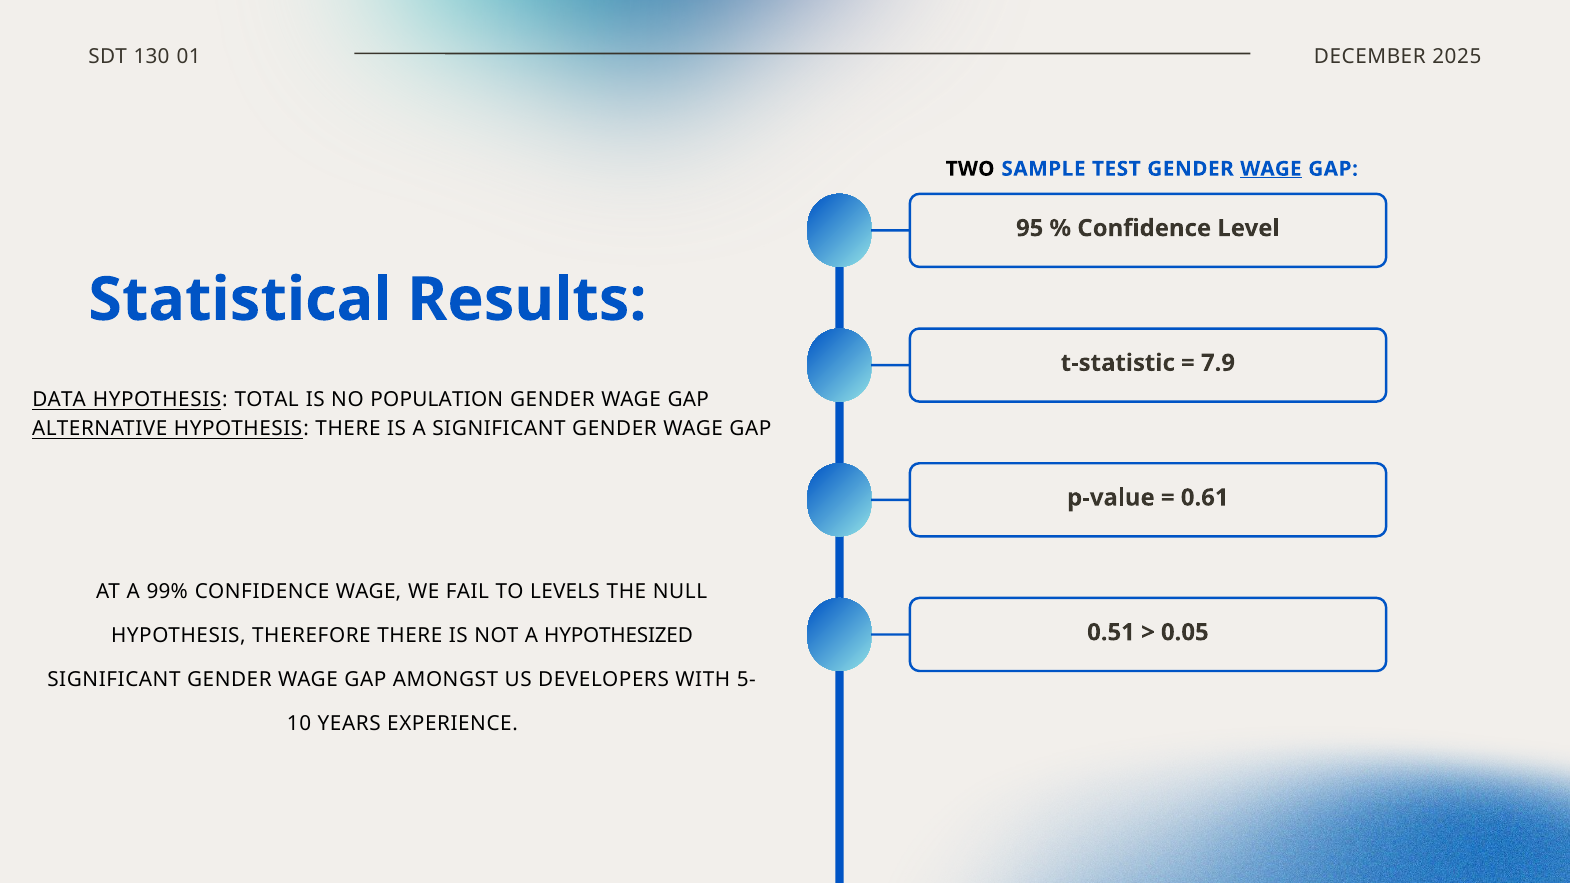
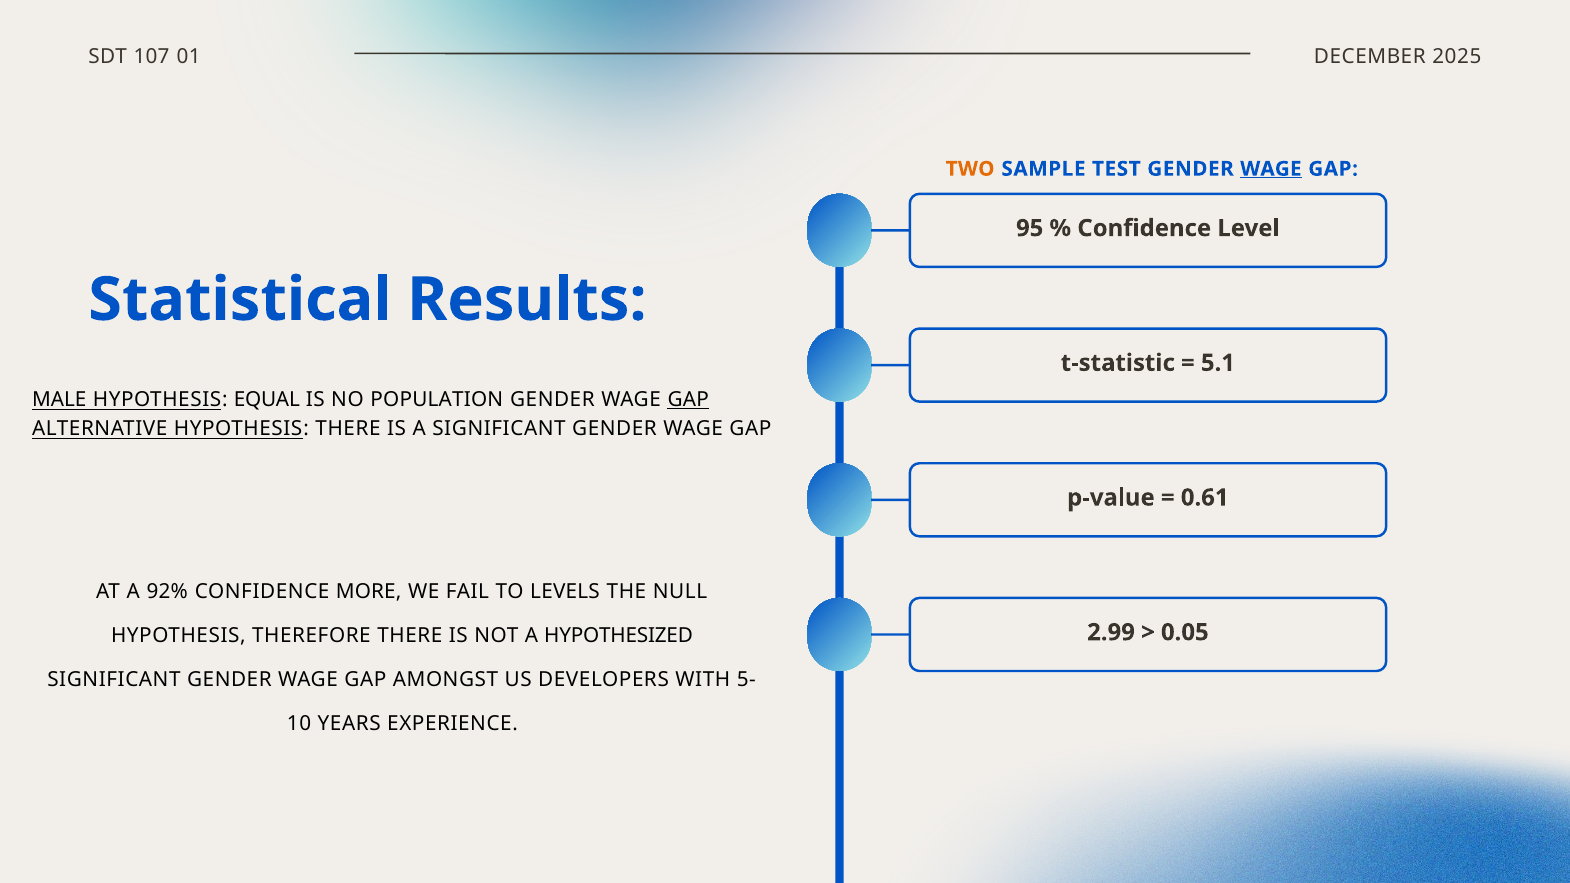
130: 130 -> 107
TWO colour: black -> orange
7.9: 7.9 -> 5.1
DATA: DATA -> MALE
TOTAL: TOTAL -> EQUAL
GAP at (688, 400) underline: none -> present
99%: 99% -> 92%
CONFIDENCE WAGE: WAGE -> MORE
0.51: 0.51 -> 2.99
